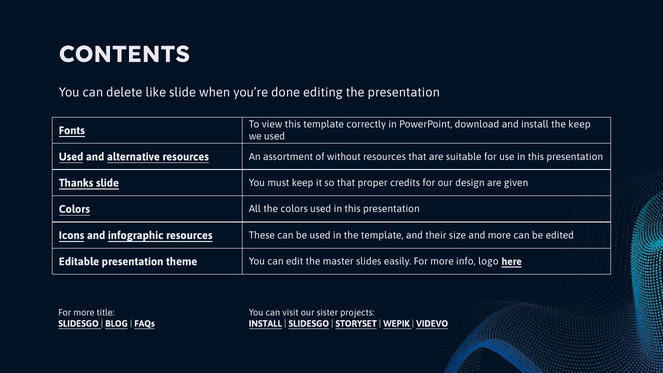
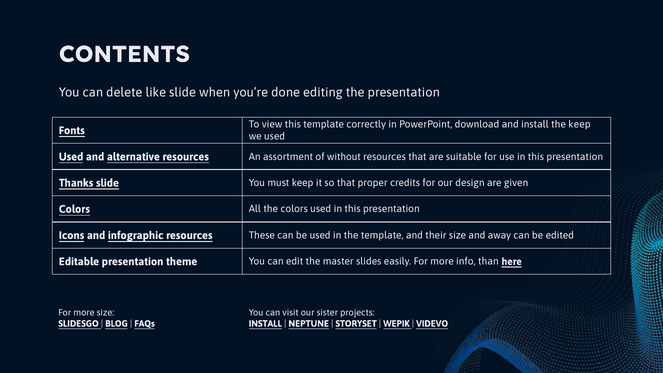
and more: more -> away
logo: logo -> than
more title: title -> size
SLIDESGO at (309, 324): SLIDESGO -> NEPTUNE
